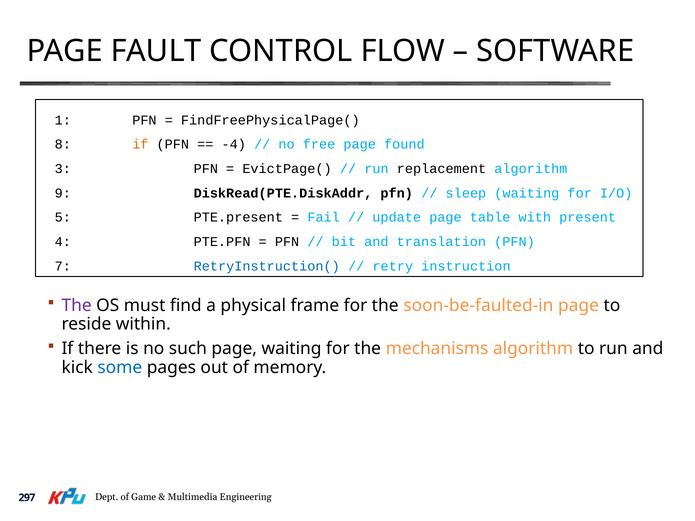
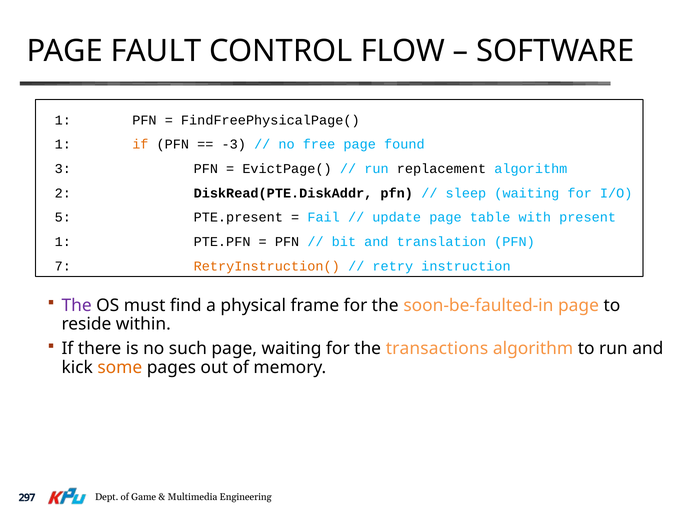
8 at (63, 145): 8 -> 1
-4: -4 -> -3
9: 9 -> 2
4 at (63, 242): 4 -> 1
RetryInstruction( colour: blue -> orange
mechanisms: mechanisms -> transactions
some colour: blue -> orange
